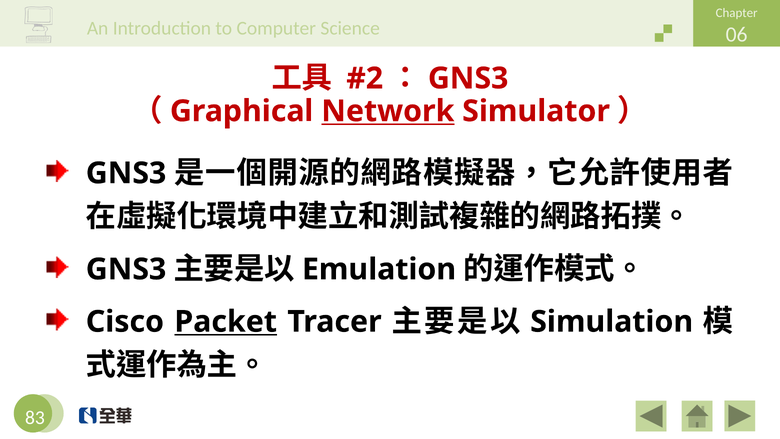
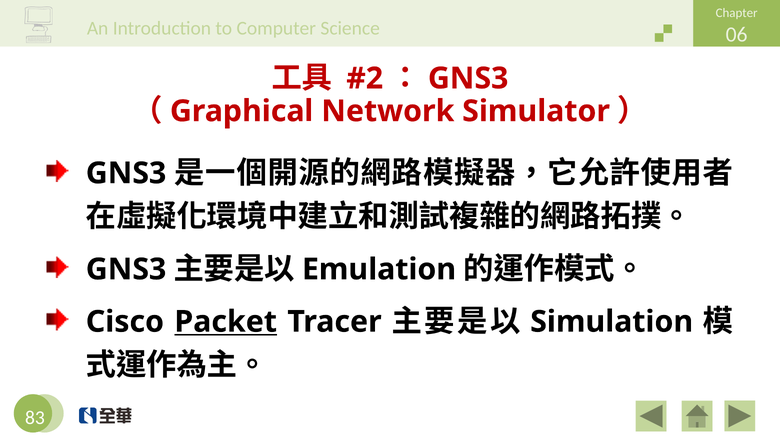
Network underline: present -> none
